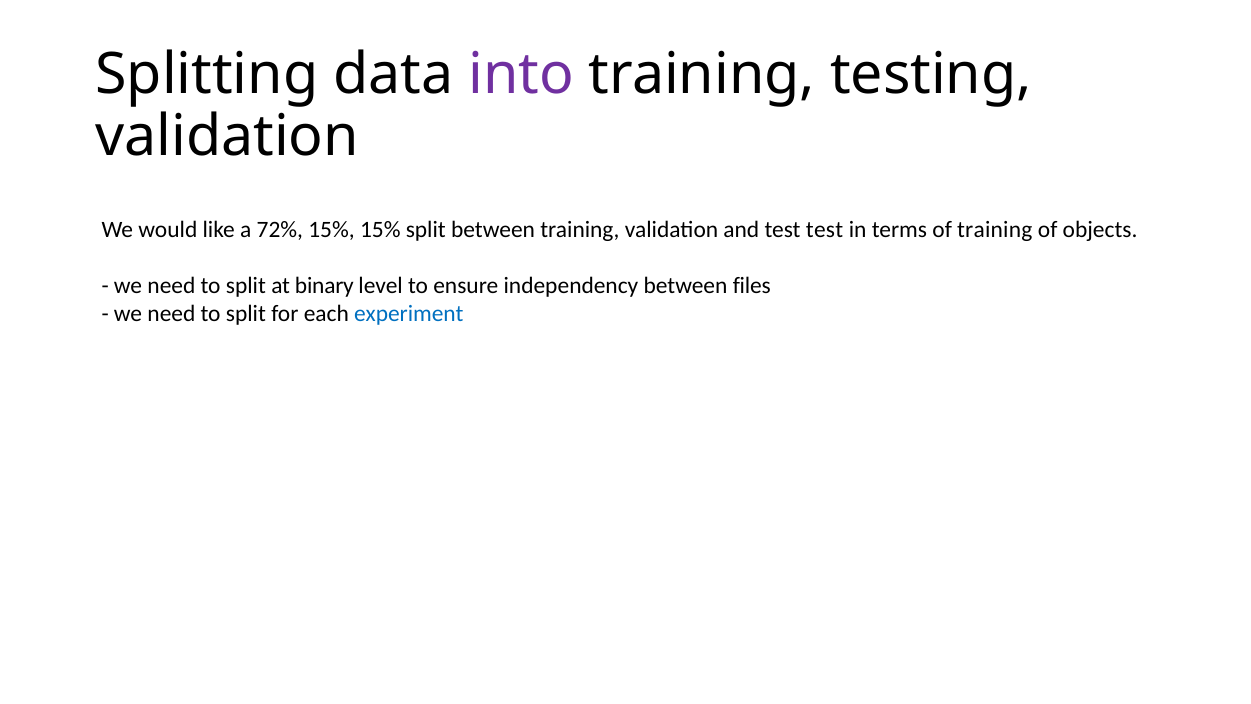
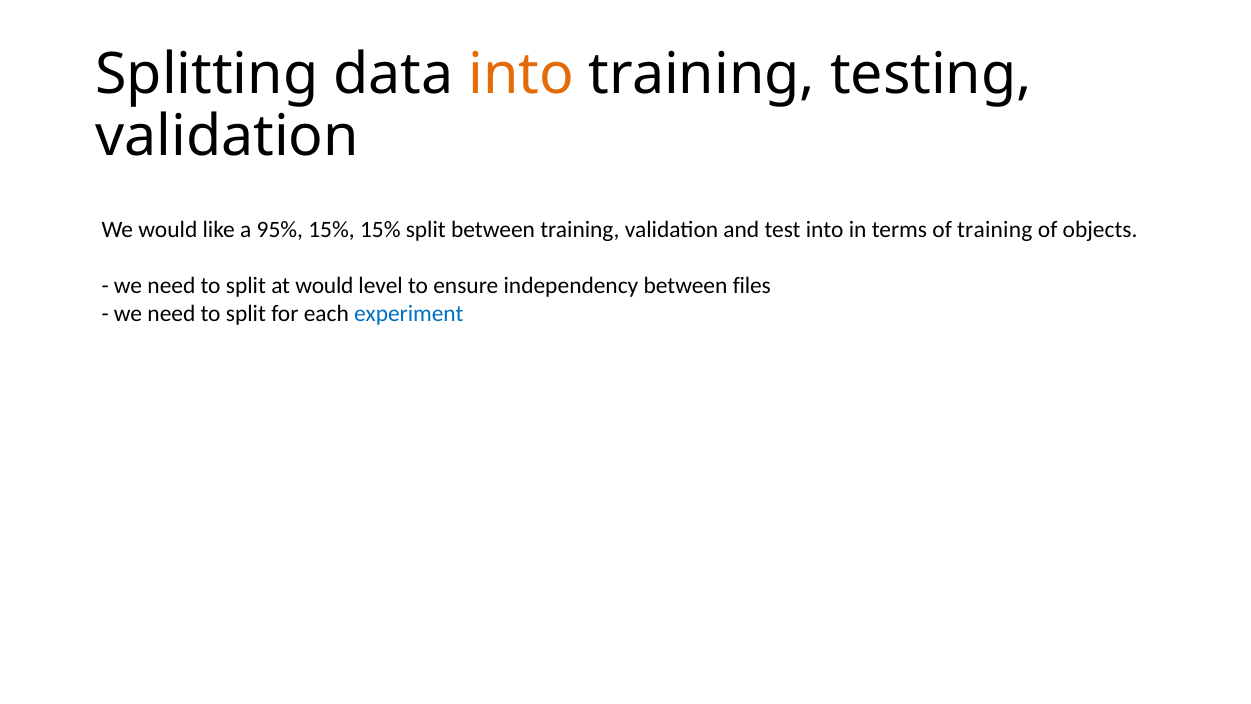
into at (521, 74) colour: purple -> orange
72%: 72% -> 95%
test test: test -> into
at binary: binary -> would
